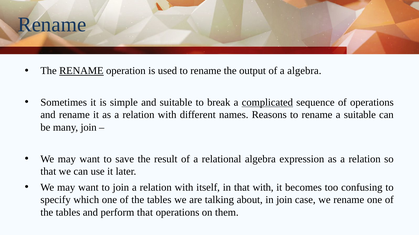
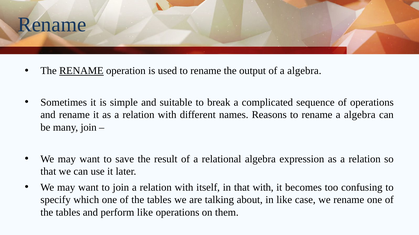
complicated underline: present -> none
rename a suitable: suitable -> algebra
in join: join -> like
perform that: that -> like
